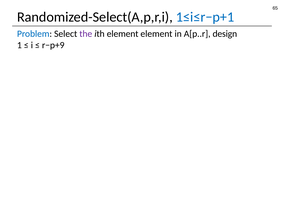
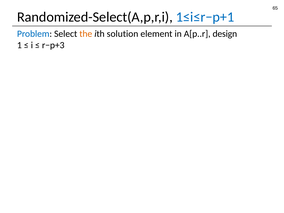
the colour: purple -> orange
ith element: element -> solution
r−p+9: r−p+9 -> r−p+3
